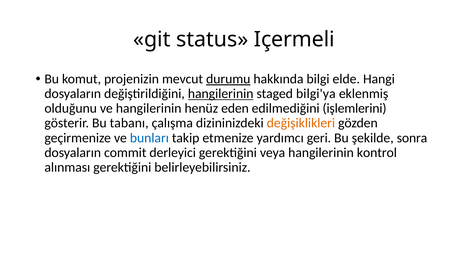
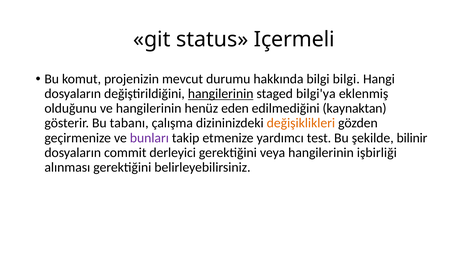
durumu underline: present -> none
bilgi elde: elde -> bilgi
işlemlerini: işlemlerini -> kaynaktan
bunları colour: blue -> purple
geri: geri -> test
sonra: sonra -> bilinir
kontrol: kontrol -> işbirliği
